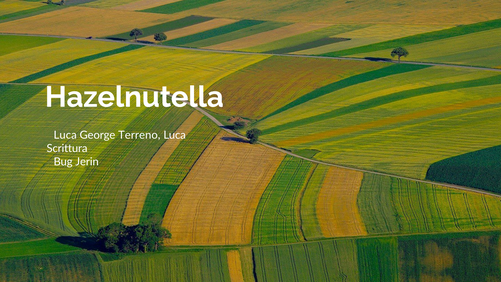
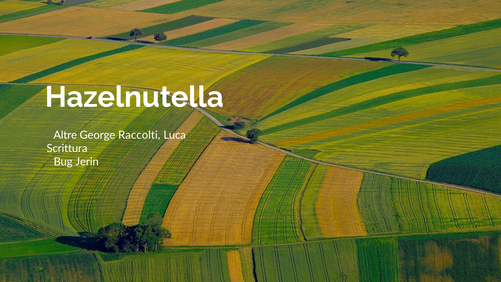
Luca at (65, 135): Luca -> Altre
Terreno: Terreno -> Raccolti
